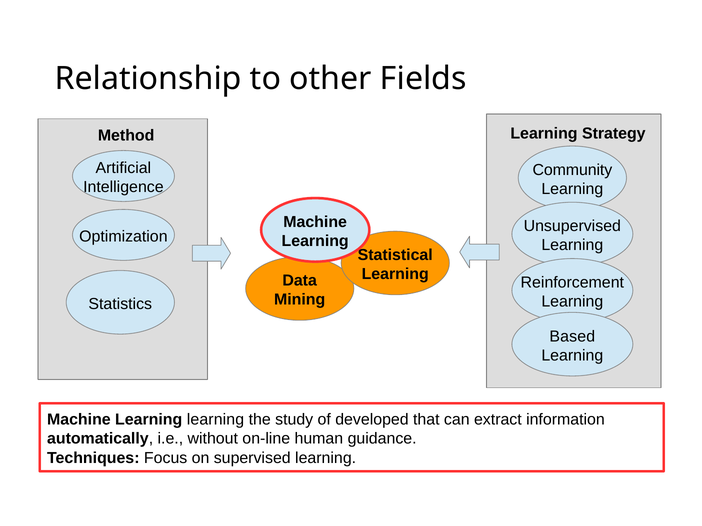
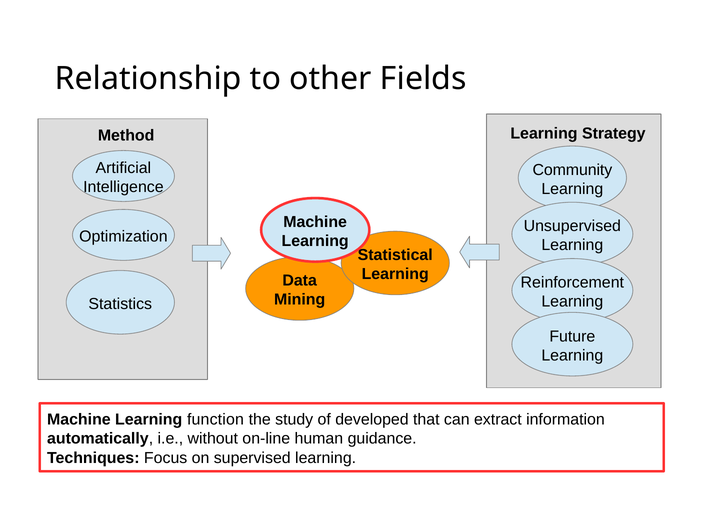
Based: Based -> Future
Machine Learning learning: learning -> function
